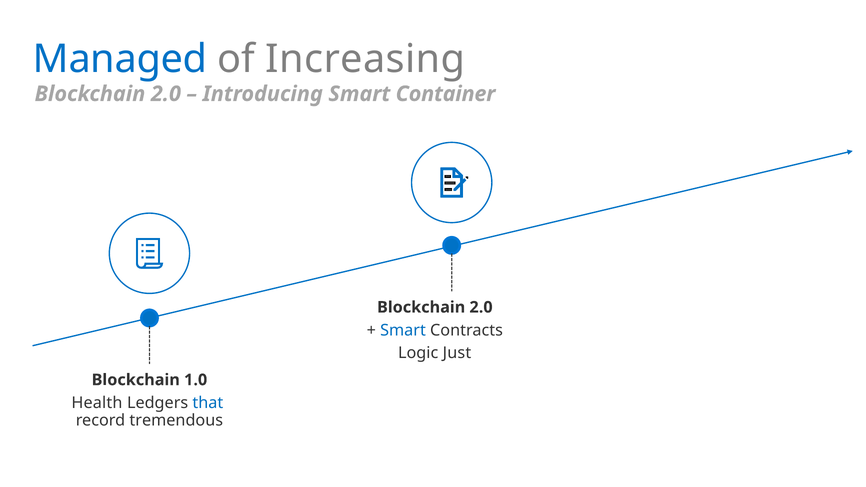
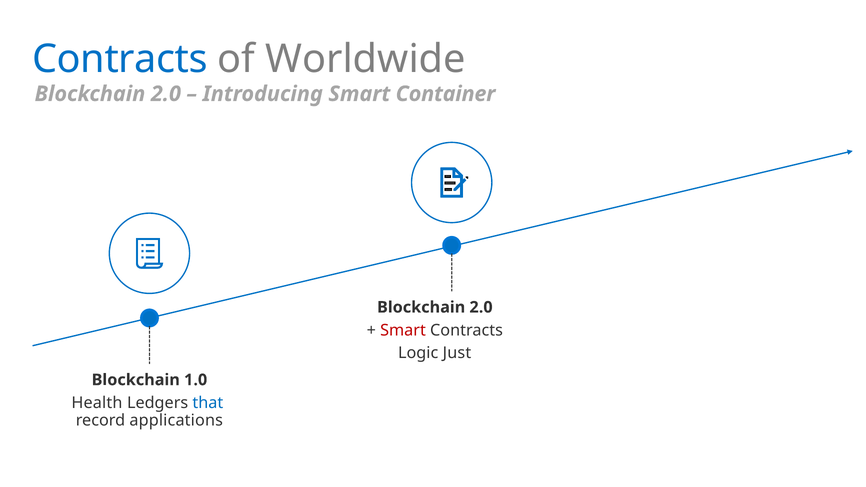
Managed at (120, 59): Managed -> Contracts
Increasing: Increasing -> Worldwide
Smart at (403, 330) colour: blue -> red
tremendous: tremendous -> applications
